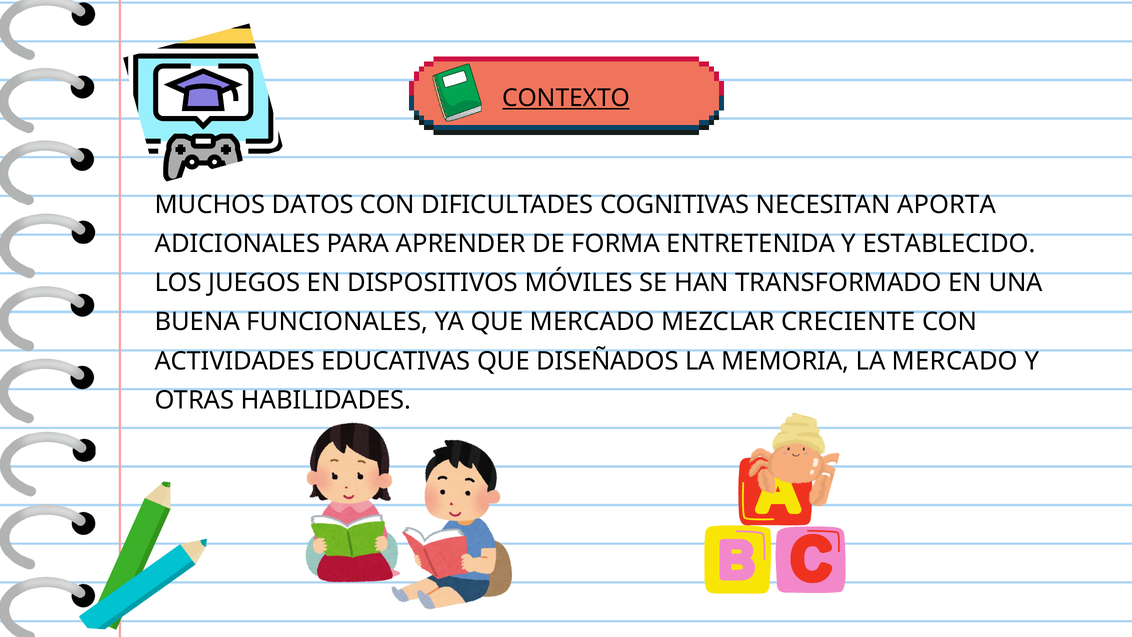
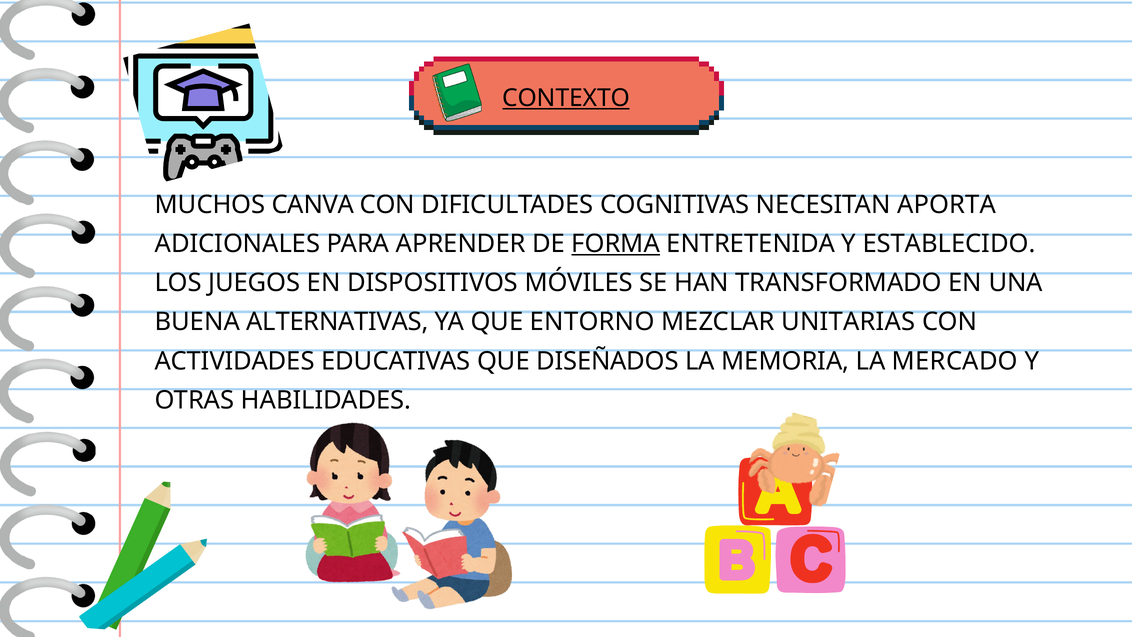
DATOS: DATOS -> CANVA
FORMA underline: none -> present
FUNCIONALES: FUNCIONALES -> ALTERNATIVAS
QUE MERCADO: MERCADO -> ENTORNO
CRECIENTE: CRECIENTE -> UNITARIAS
